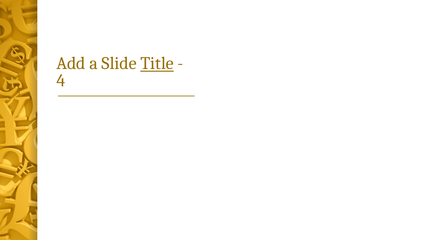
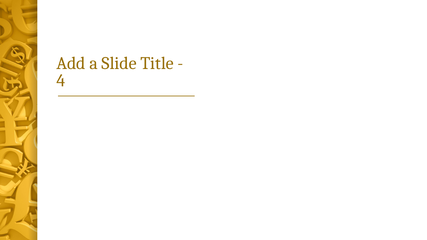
Title underline: present -> none
